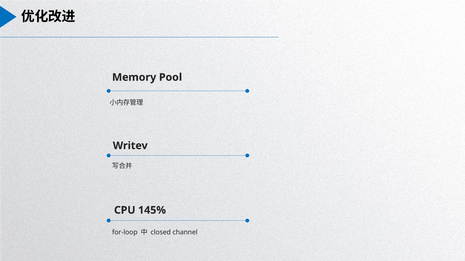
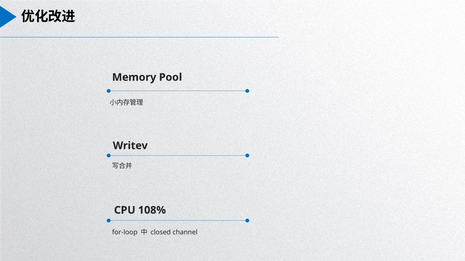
145%: 145% -> 108%
